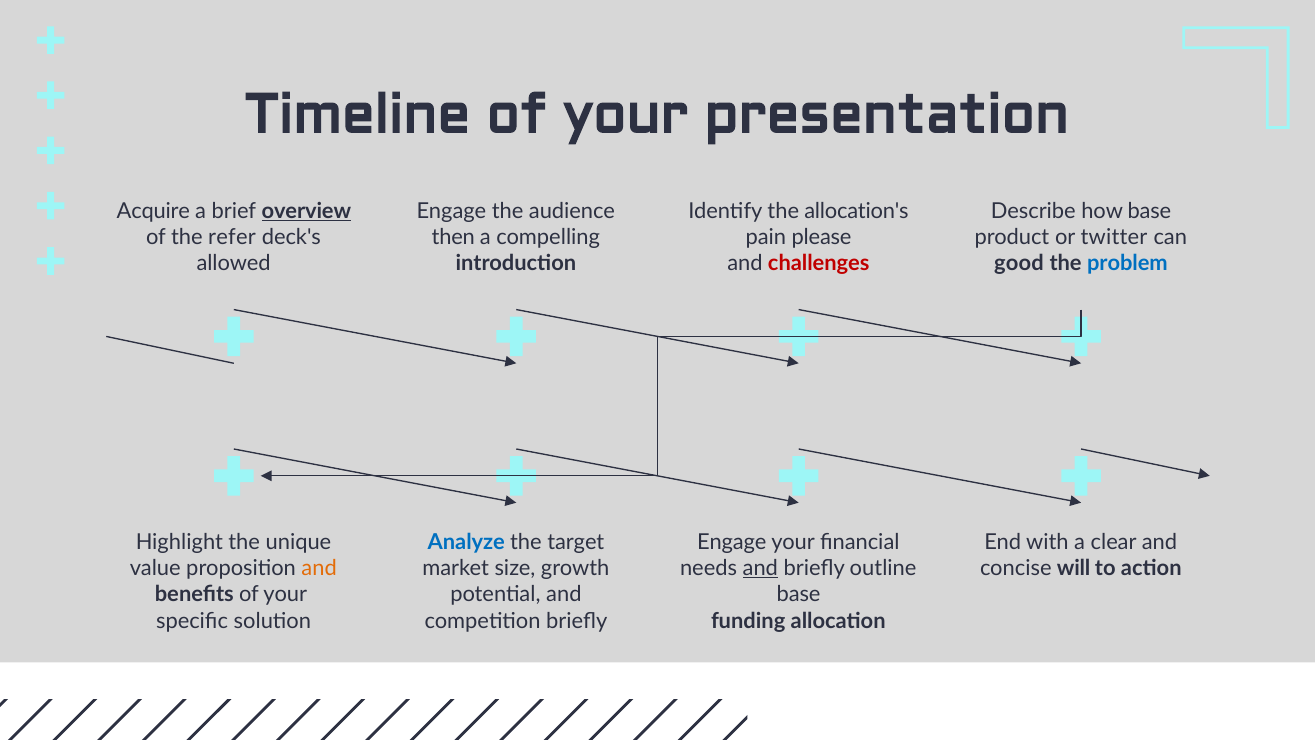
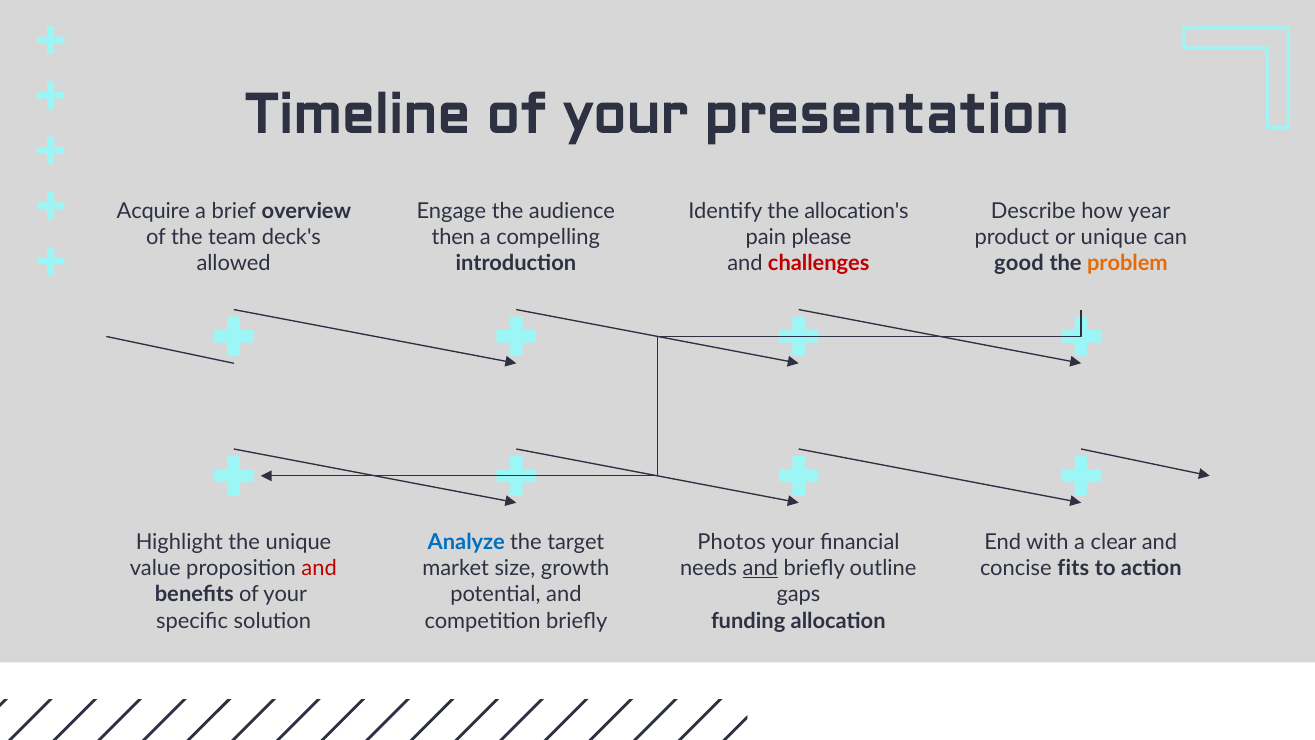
overview underline: present -> none
how base: base -> year
refer: refer -> team
or twitter: twitter -> unique
problem colour: blue -> orange
Engage at (732, 542): Engage -> Photos
and at (319, 568) colour: orange -> red
will: will -> fits
base at (799, 594): base -> gaps
